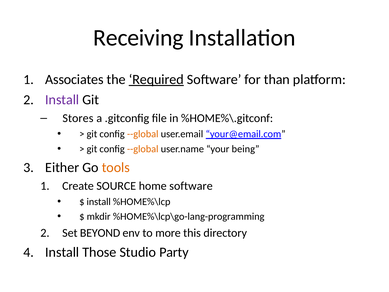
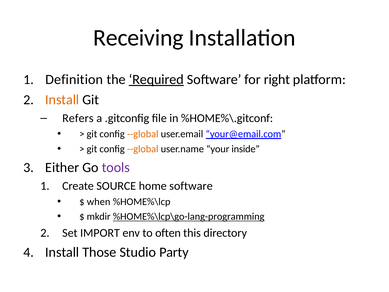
Associates: Associates -> Definition
than: than -> right
Install at (62, 100) colour: purple -> orange
Stores: Stores -> Refers
being: being -> inside
tools colour: orange -> purple
install at (99, 201): install -> when
%HOME%\lcp\go-lang-programming underline: none -> present
BEYOND: BEYOND -> IMPORT
more: more -> often
